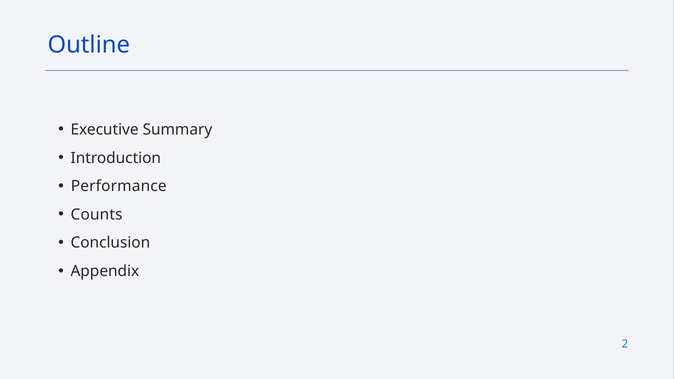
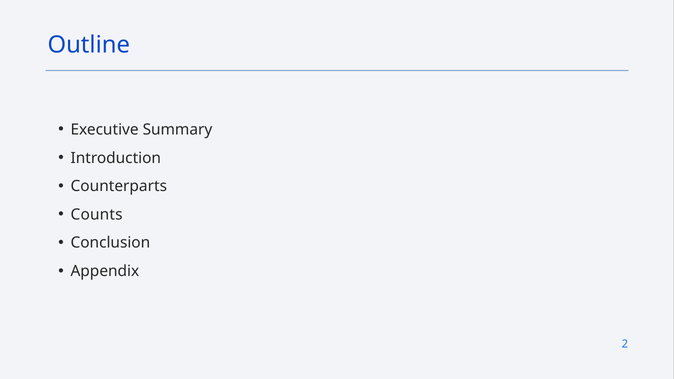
Performance: Performance -> Counterparts
